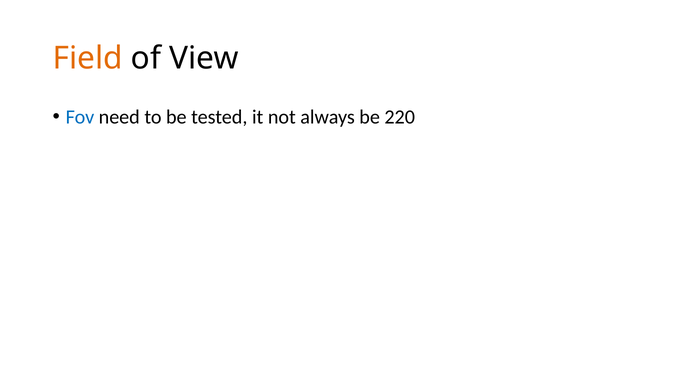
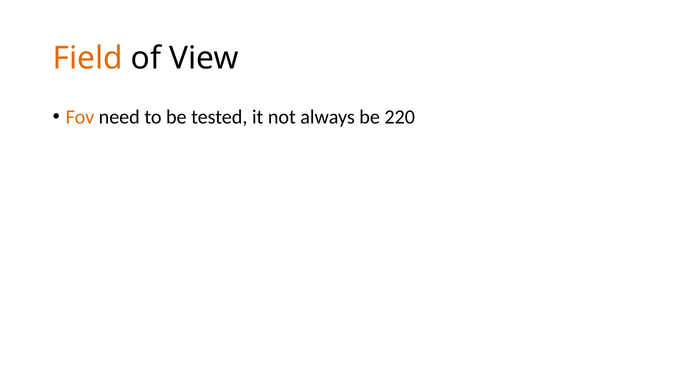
Fov colour: blue -> orange
